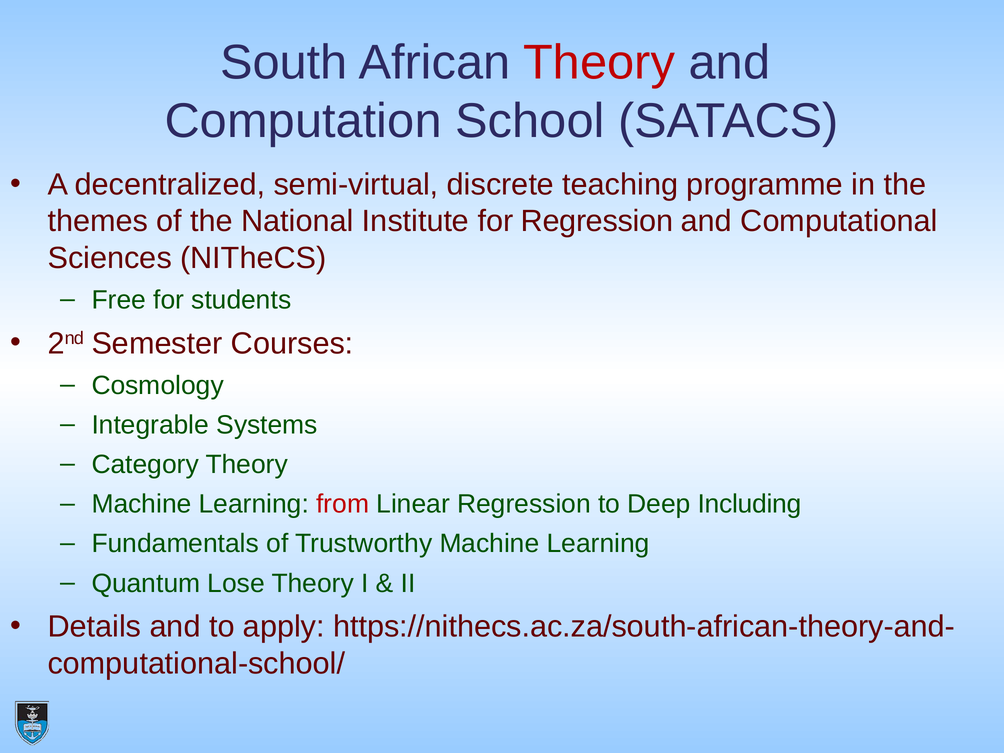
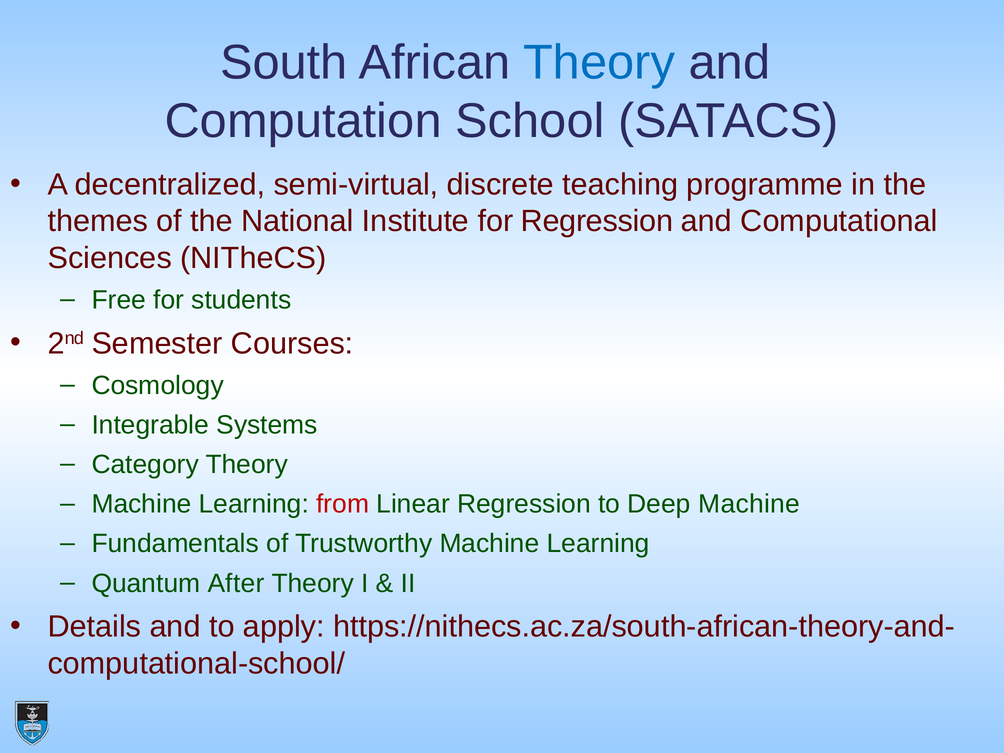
Theory at (599, 63) colour: red -> blue
Deep Including: Including -> Machine
Lose: Lose -> After
